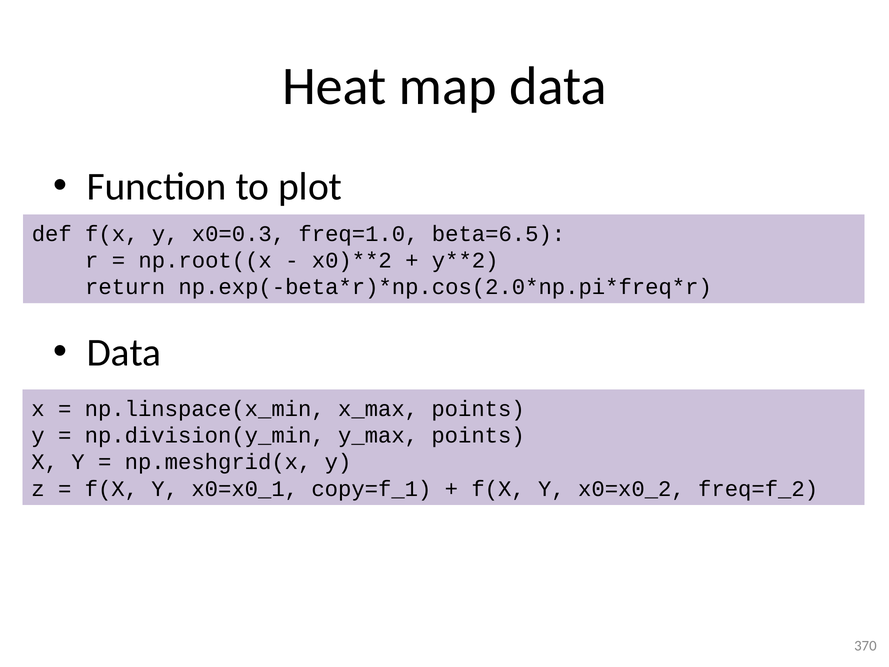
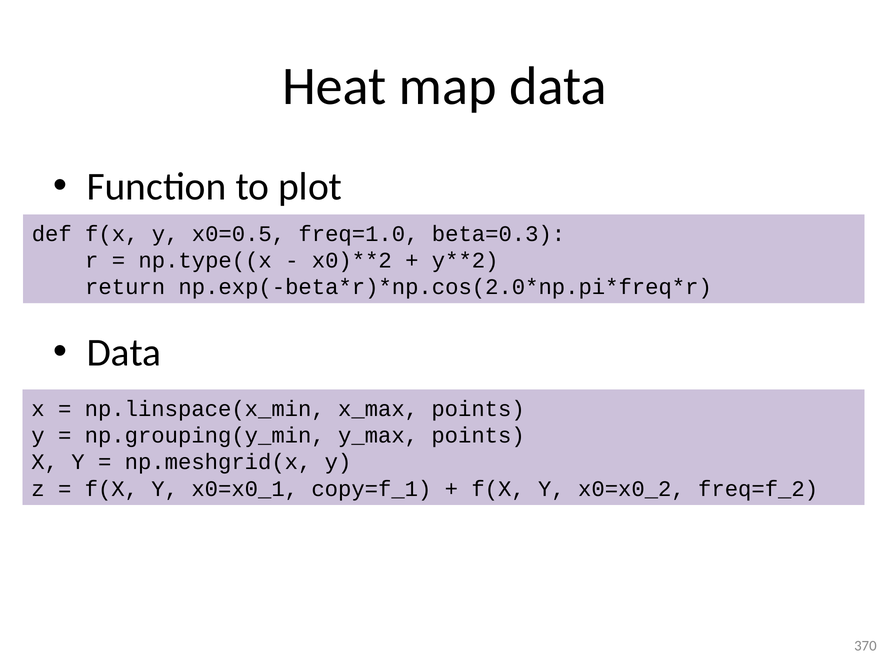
x0=0.3: x0=0.3 -> x0=0.5
beta=6.5: beta=6.5 -> beta=0.3
np.root((x: np.root((x -> np.type((x
np.division(y_min: np.division(y_min -> np.grouping(y_min
